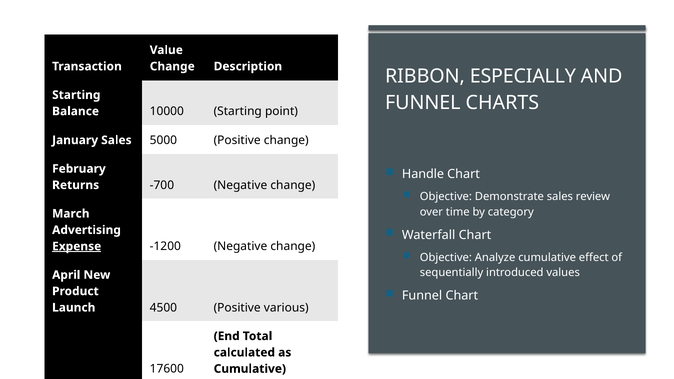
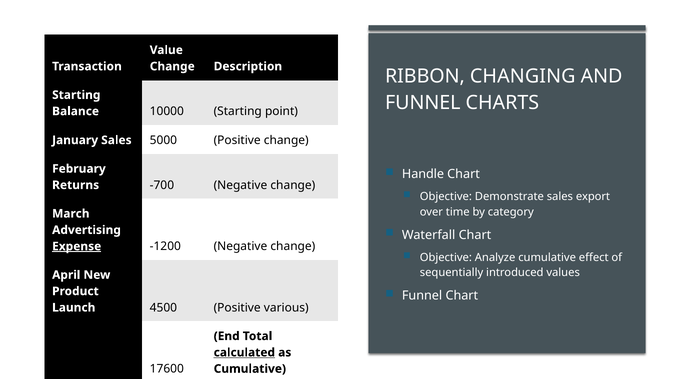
ESPECIALLY: ESPECIALLY -> CHANGING
review: review -> export
calculated underline: none -> present
